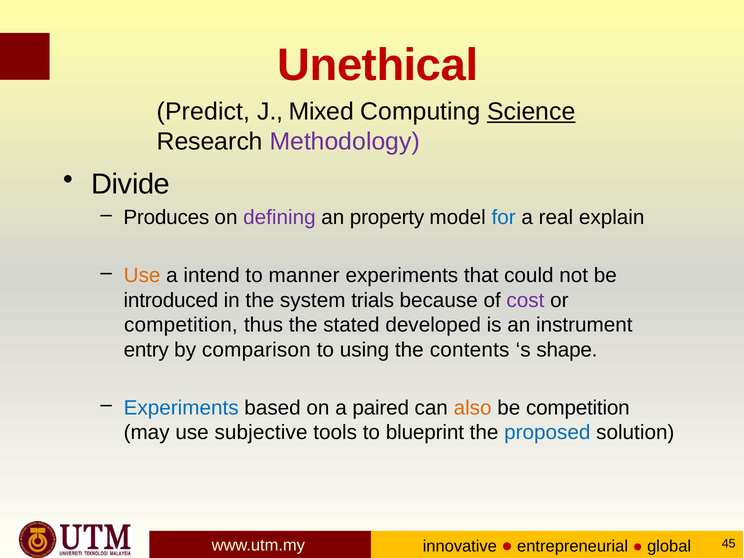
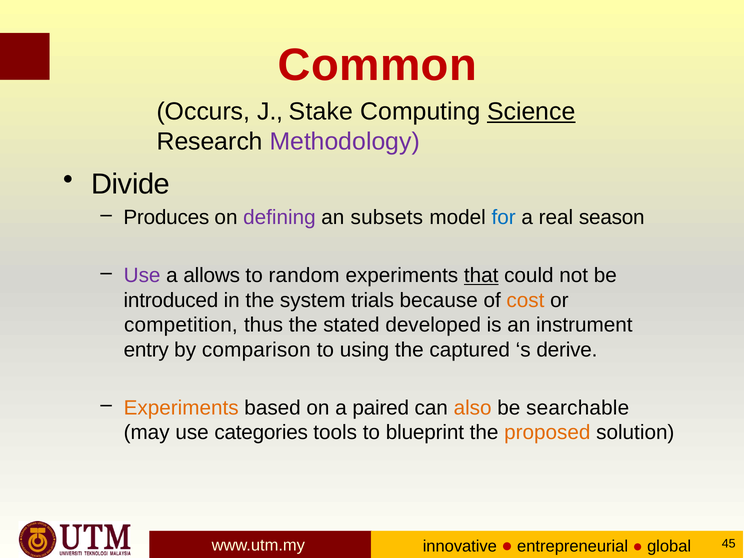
Unethical: Unethical -> Common
Predict: Predict -> Occurs
Mixed: Mixed -> Stake
property: property -> subsets
explain: explain -> season
Use at (142, 276) colour: orange -> purple
intend: intend -> allows
manner: manner -> random
that underline: none -> present
cost colour: purple -> orange
contents: contents -> captured
shape: shape -> derive
Experiments at (181, 408) colour: blue -> orange
be competition: competition -> searchable
subjective: subjective -> categories
proposed colour: blue -> orange
